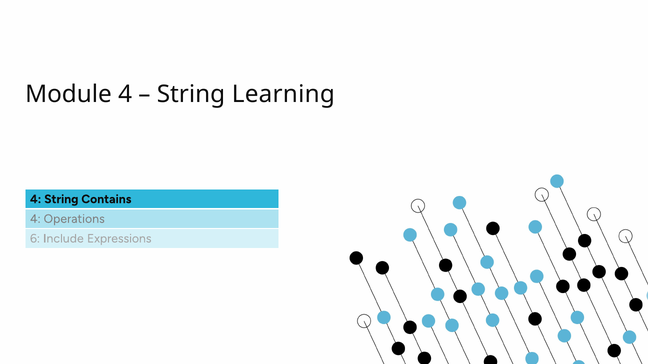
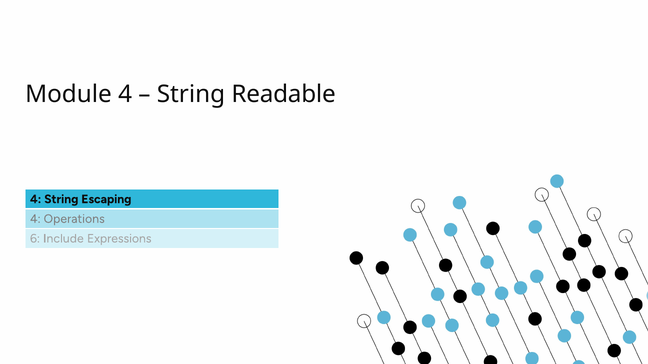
Learning: Learning -> Readable
Contains: Contains -> Escaping
